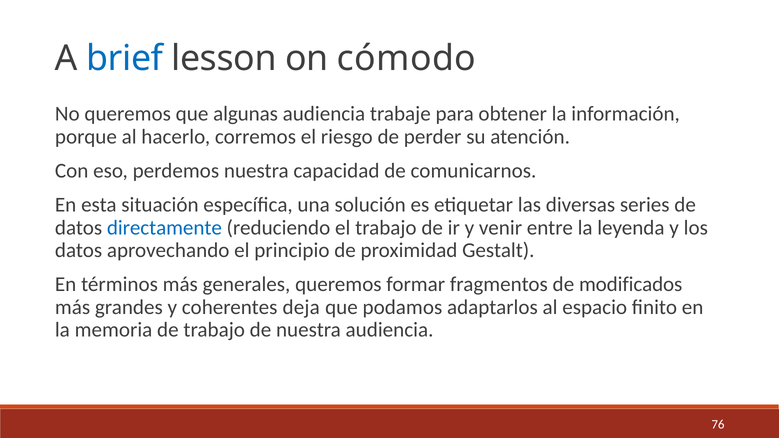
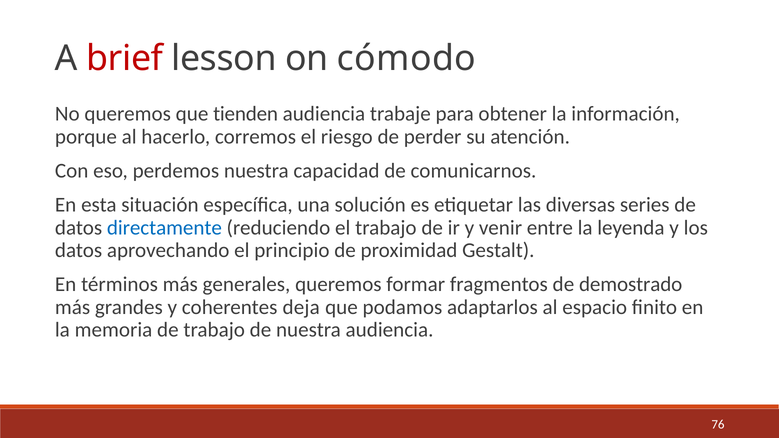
brief colour: blue -> red
algunas: algunas -> tienden
modificados: modificados -> demostrado
